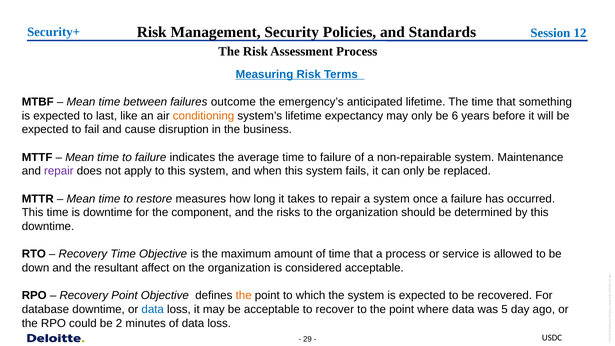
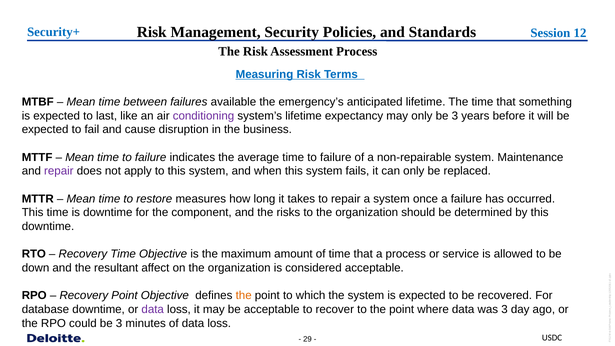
outcome: outcome -> available
conditioning colour: orange -> purple
only be 6: 6 -> 3
data at (153, 309) colour: blue -> purple
was 5: 5 -> 3
could be 2: 2 -> 3
